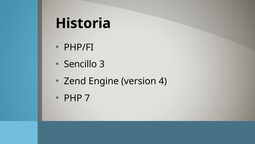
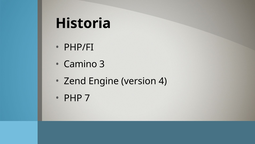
Sencillo: Sencillo -> Camino
